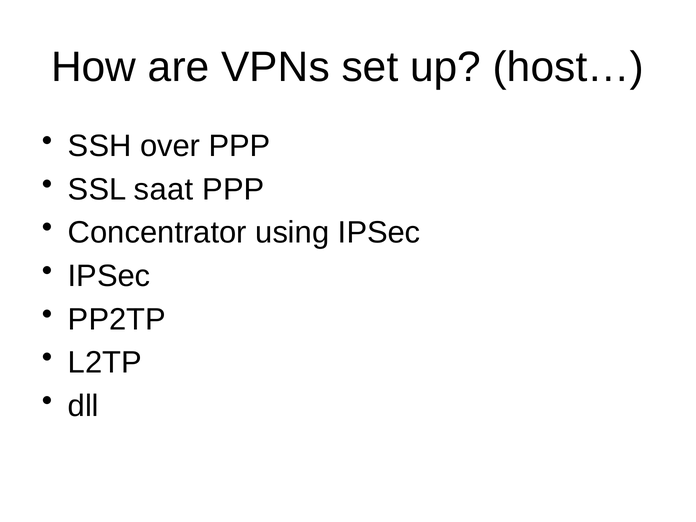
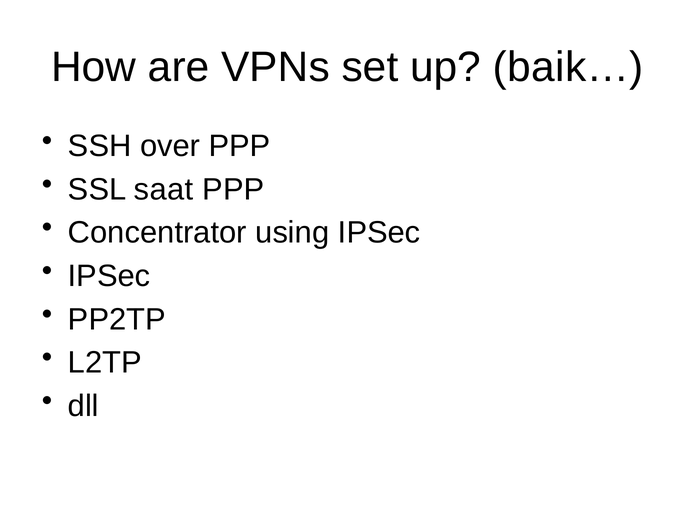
host…: host… -> baik…
